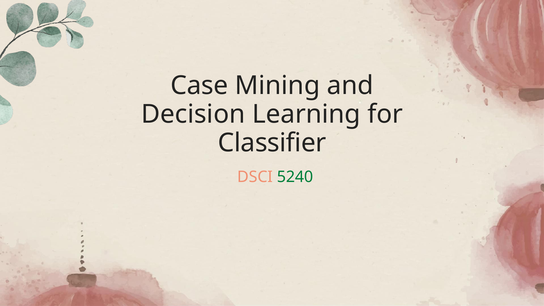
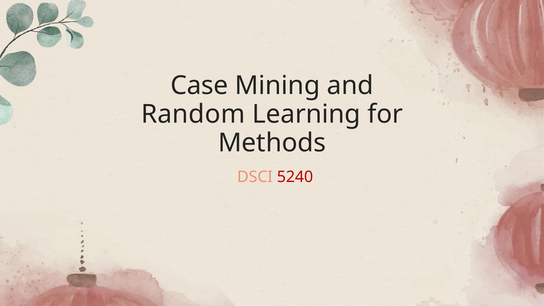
Decision: Decision -> Random
Classifier: Classifier -> Methods
5240 colour: green -> red
